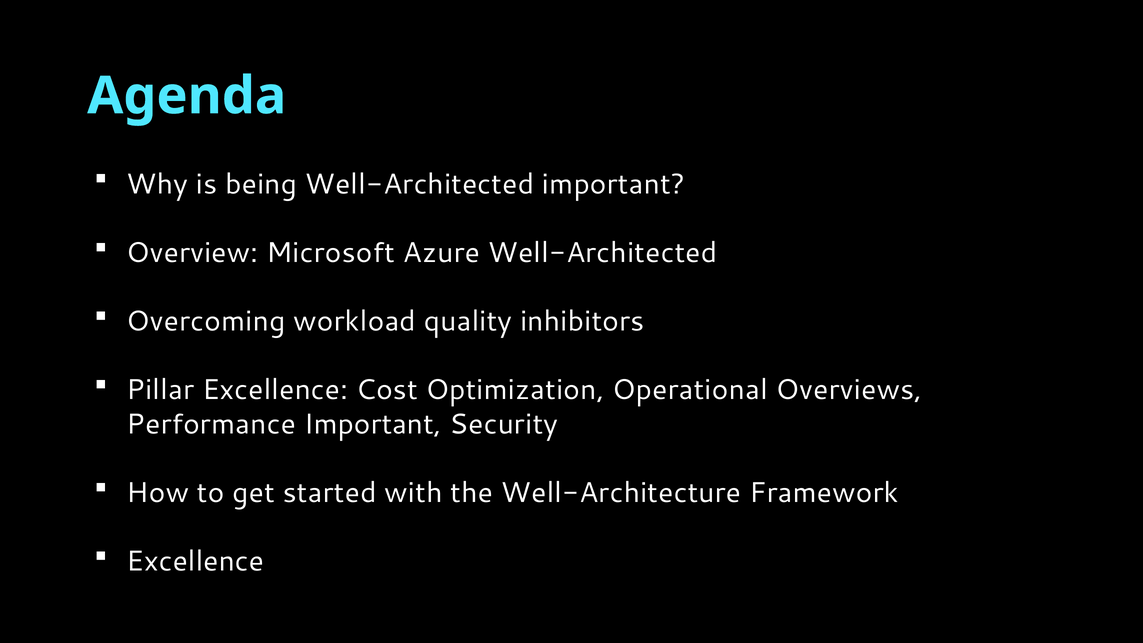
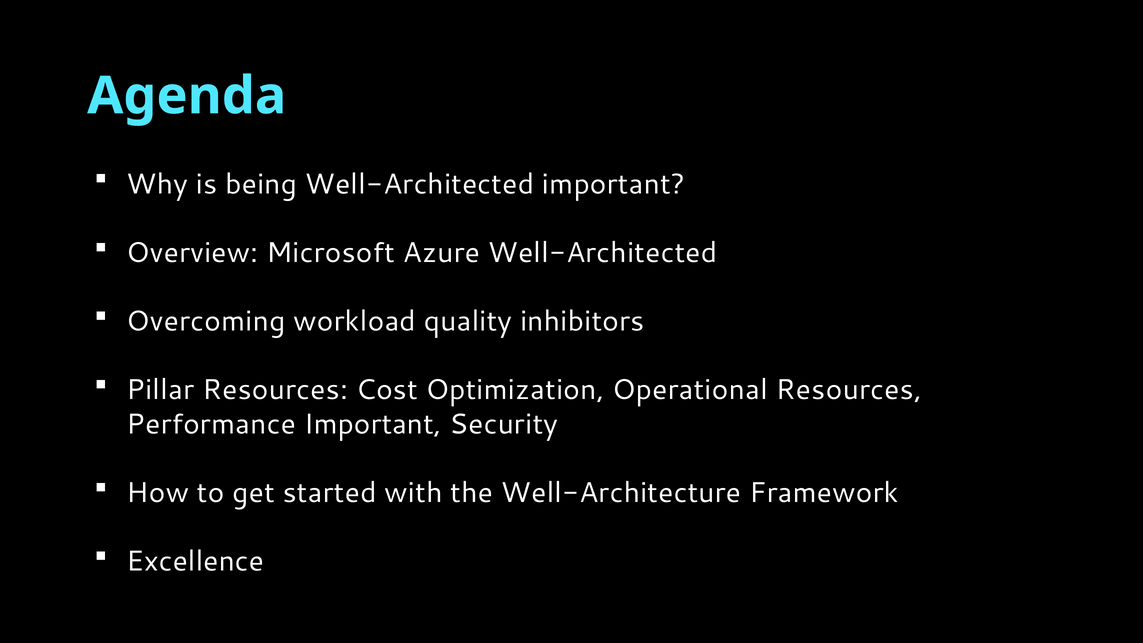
Pillar Excellence: Excellence -> Resources
Operational Overviews: Overviews -> Resources
